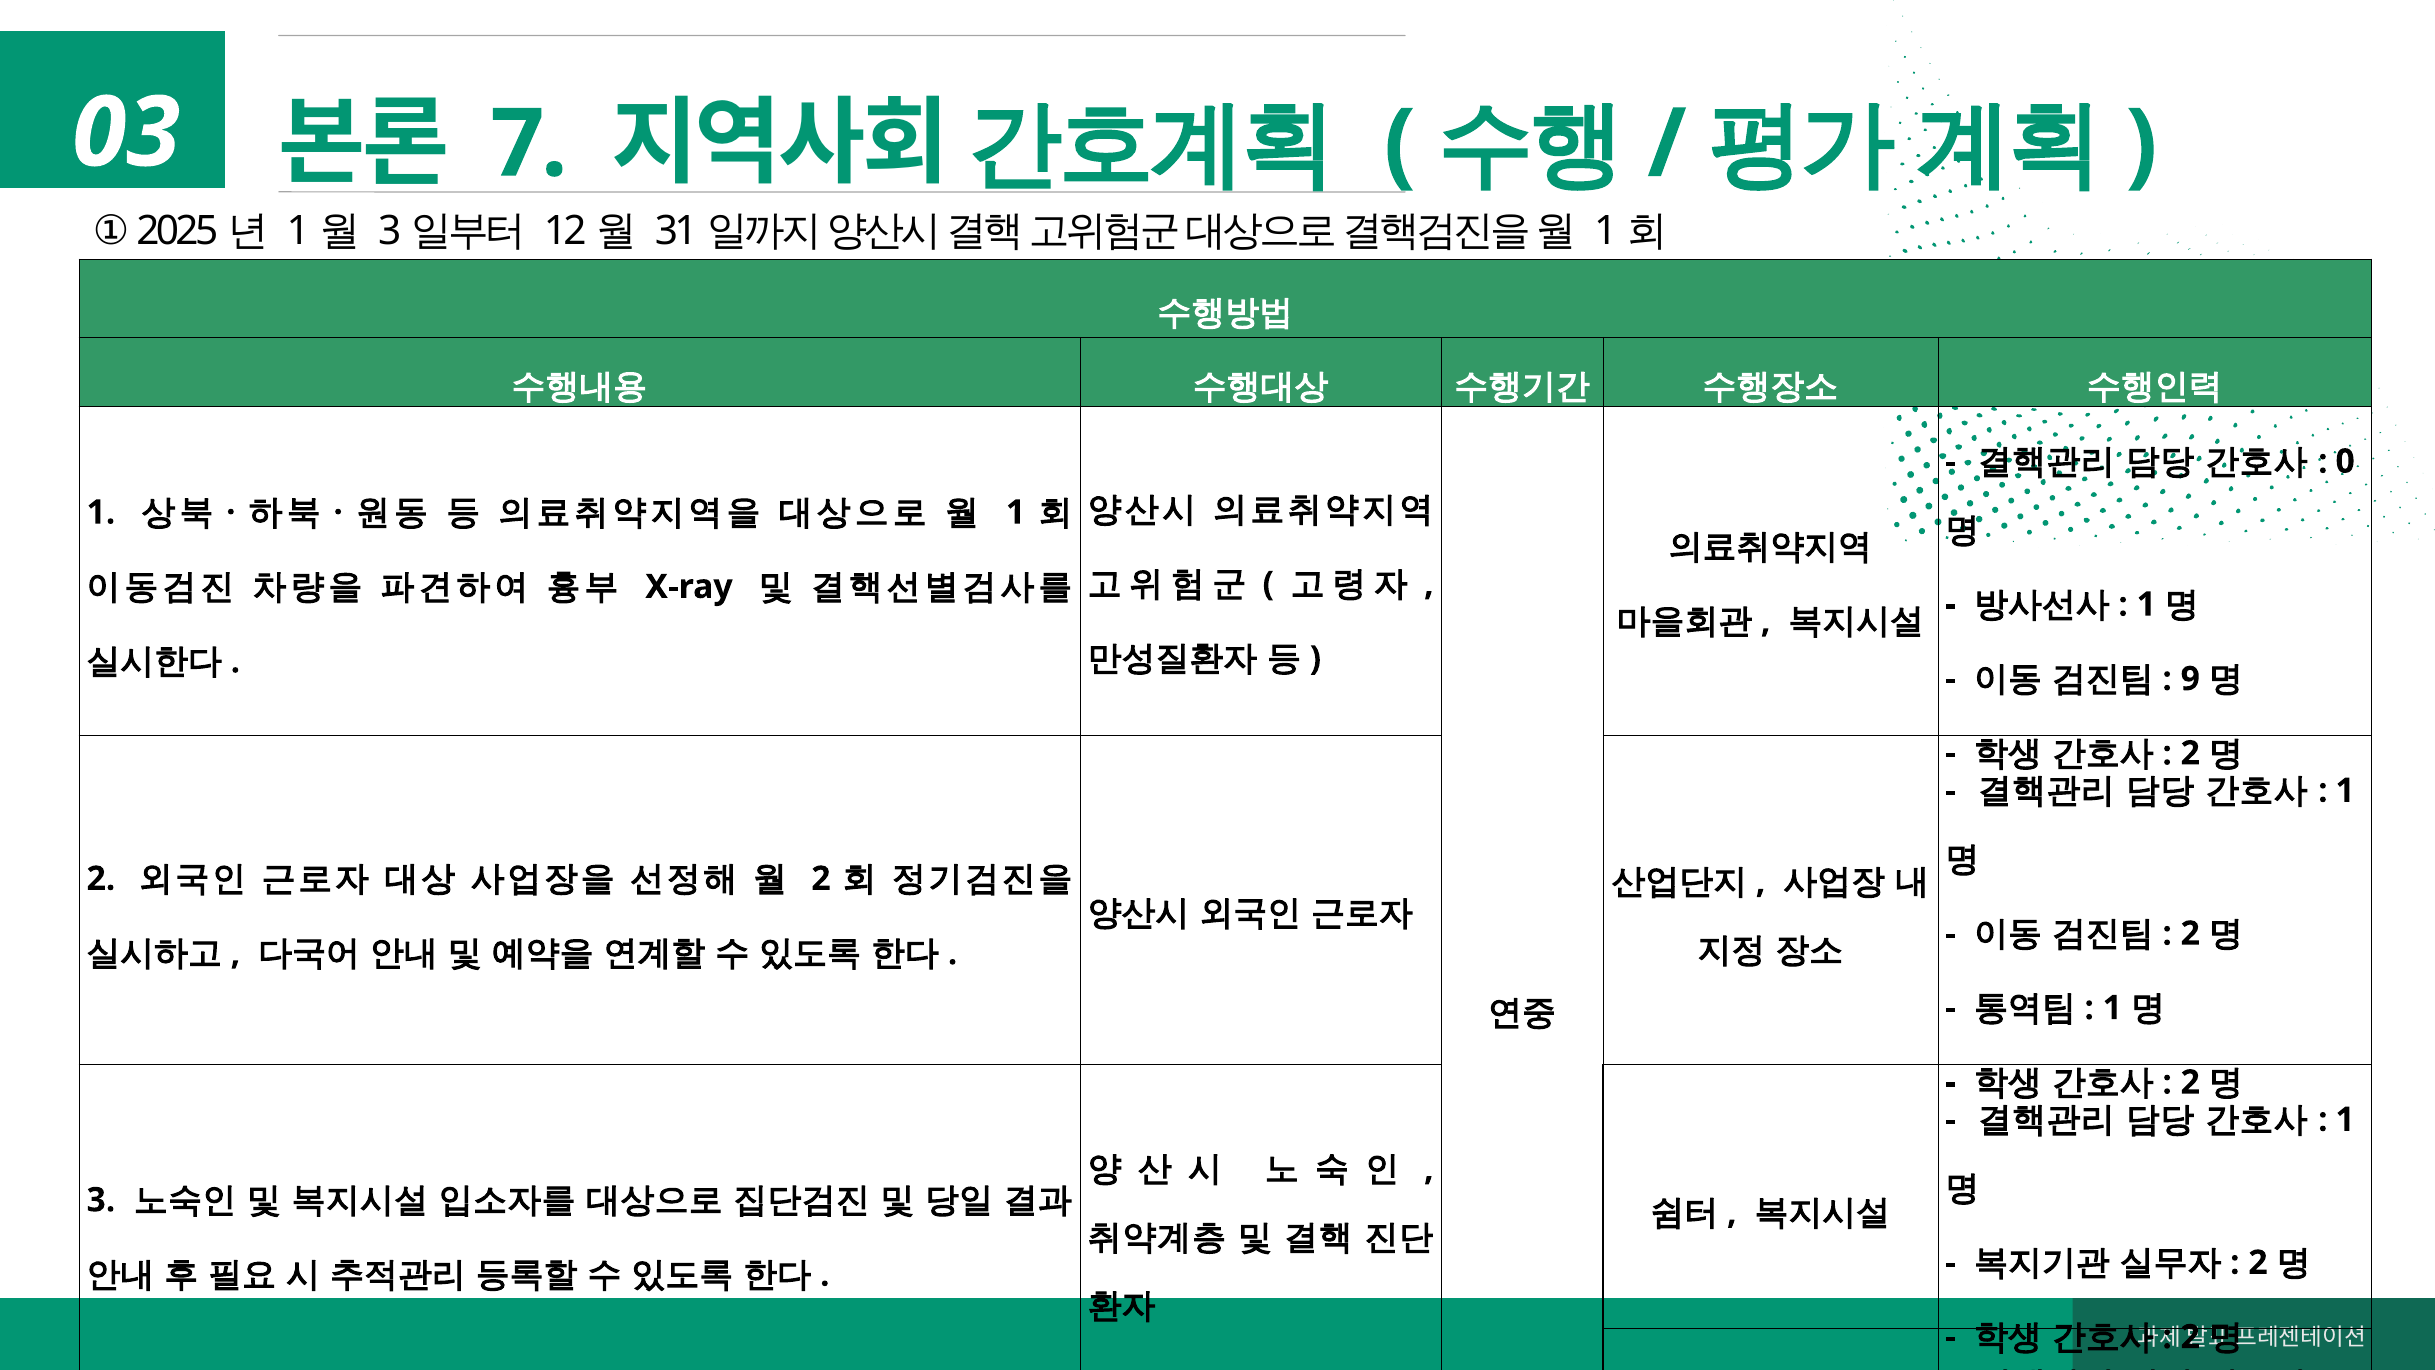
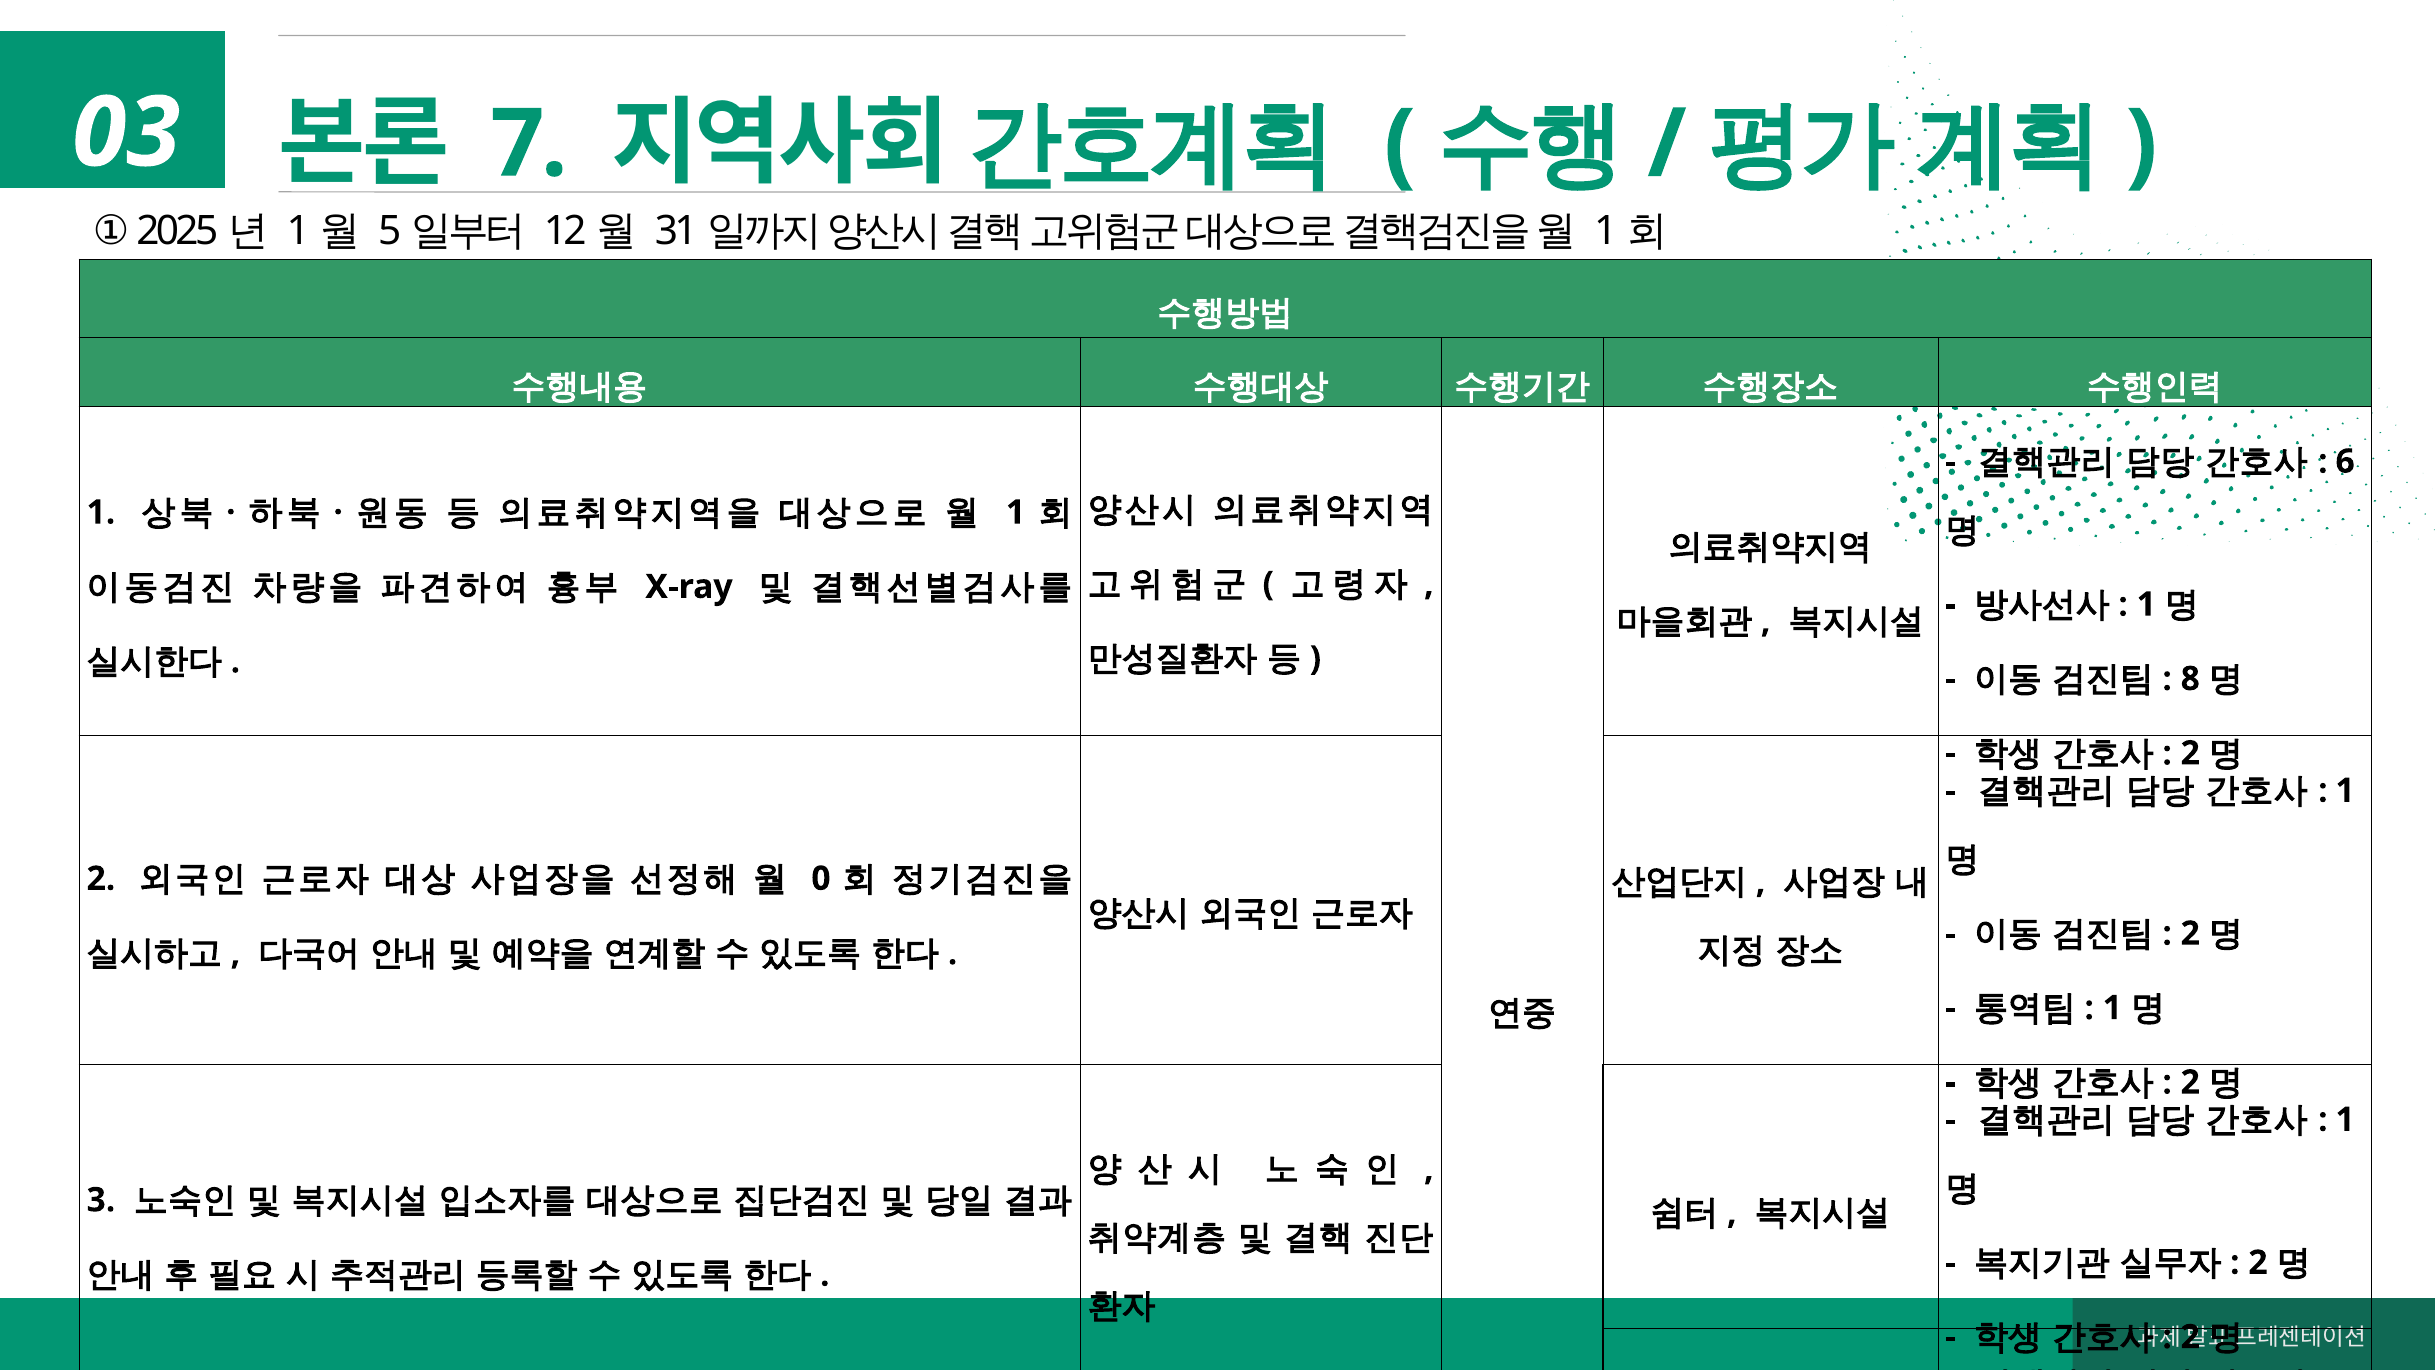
3 at (390, 231): 3 -> 5
0: 0 -> 6
9: 9 -> 8
2 at (821, 878): 2 -> 0
